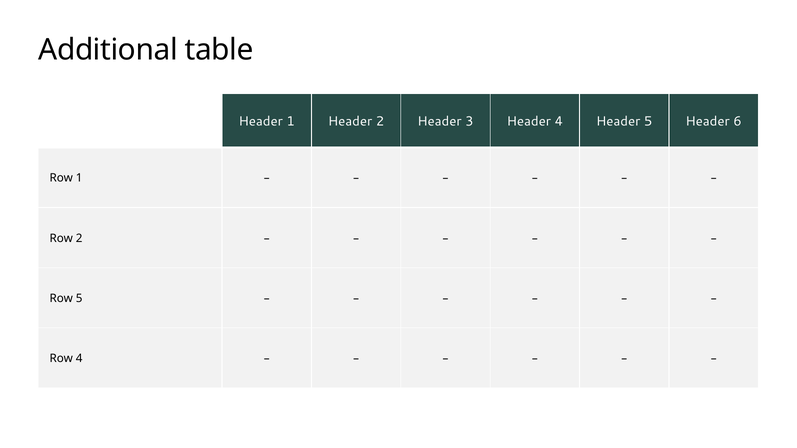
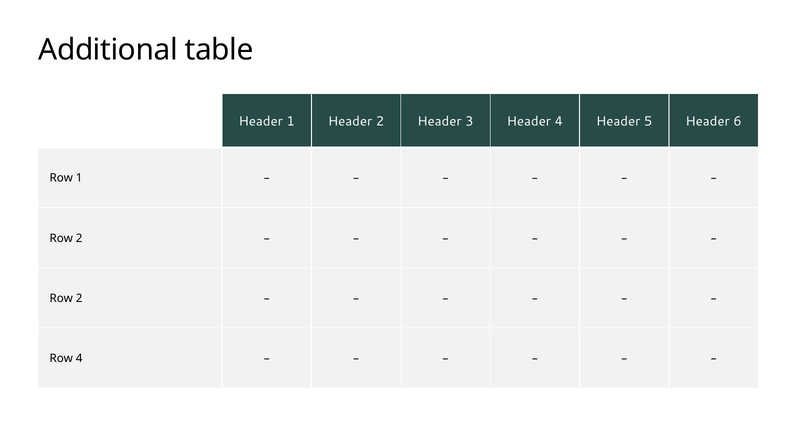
5 at (79, 299): 5 -> 2
